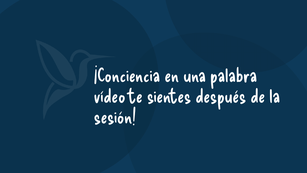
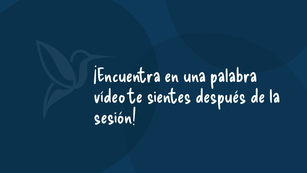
¡Conciencia: ¡Conciencia -> ¡Encuentra
